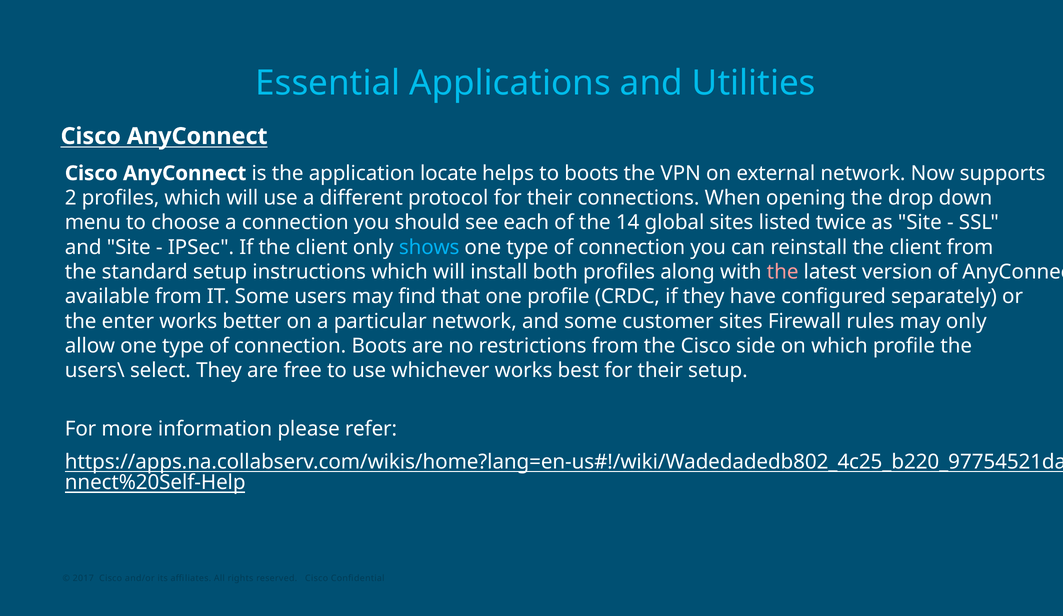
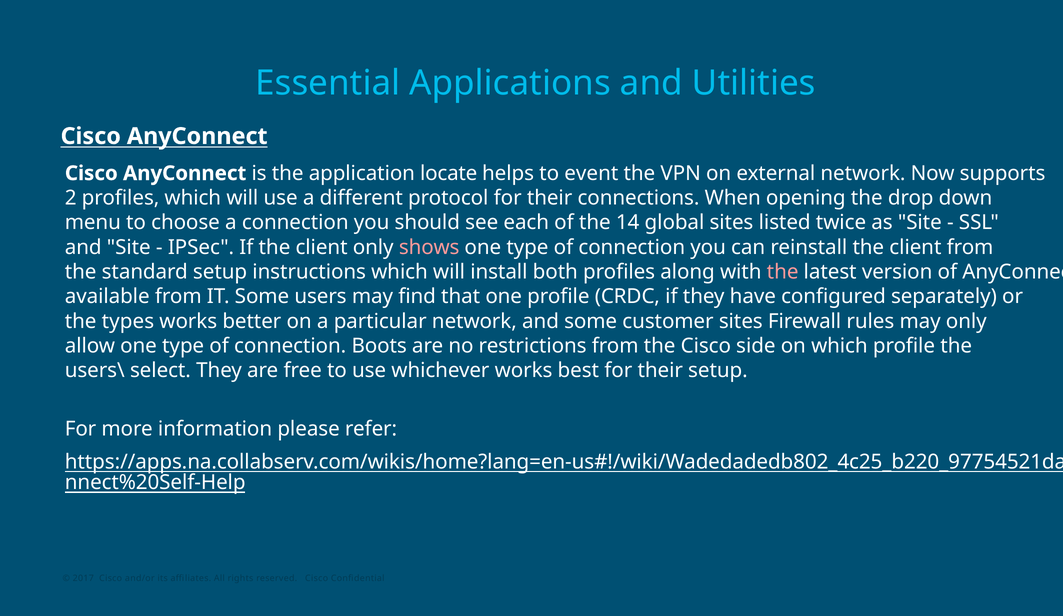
to boots: boots -> event
shows colour: light blue -> pink
enter: enter -> types
